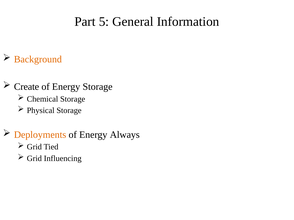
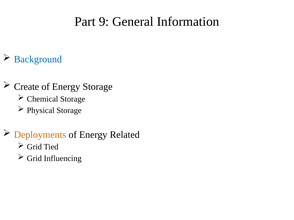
5: 5 -> 9
Background colour: orange -> blue
Always: Always -> Related
